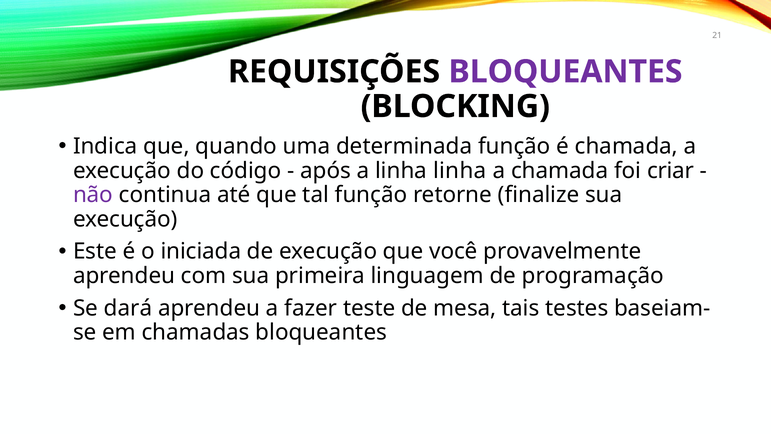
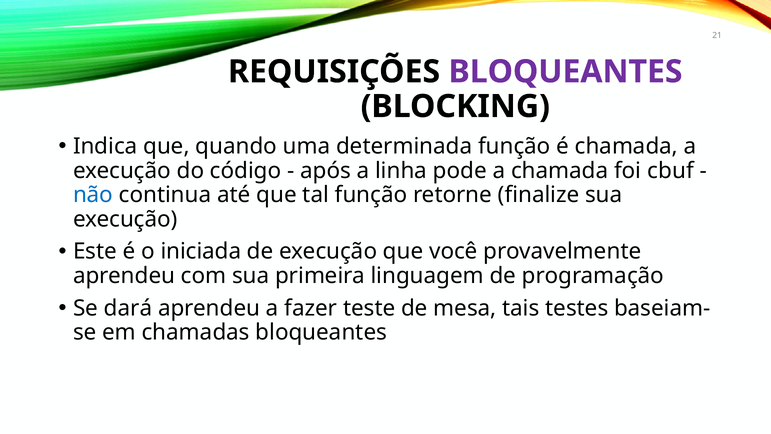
linha linha: linha -> pode
criar: criar -> cbuf
não colour: purple -> blue
